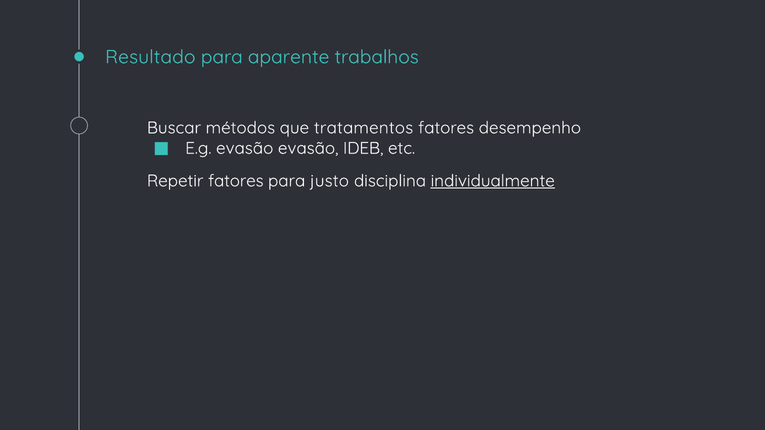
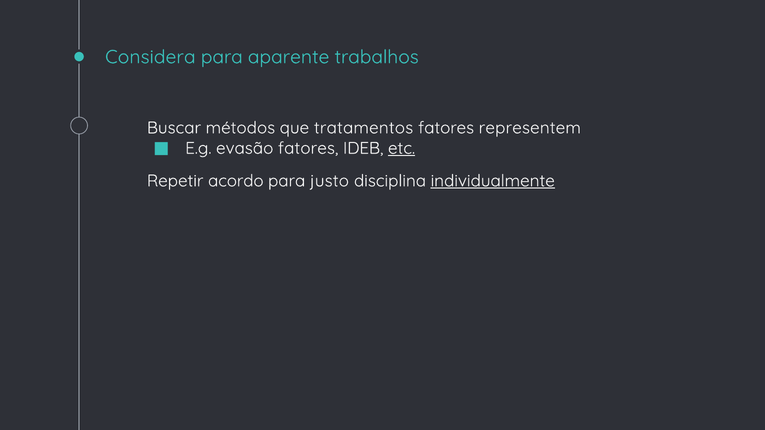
Resultado: Resultado -> Considera
desempenho: desempenho -> representem
evasão evasão: evasão -> fatores
etc underline: none -> present
Repetir fatores: fatores -> acordo
